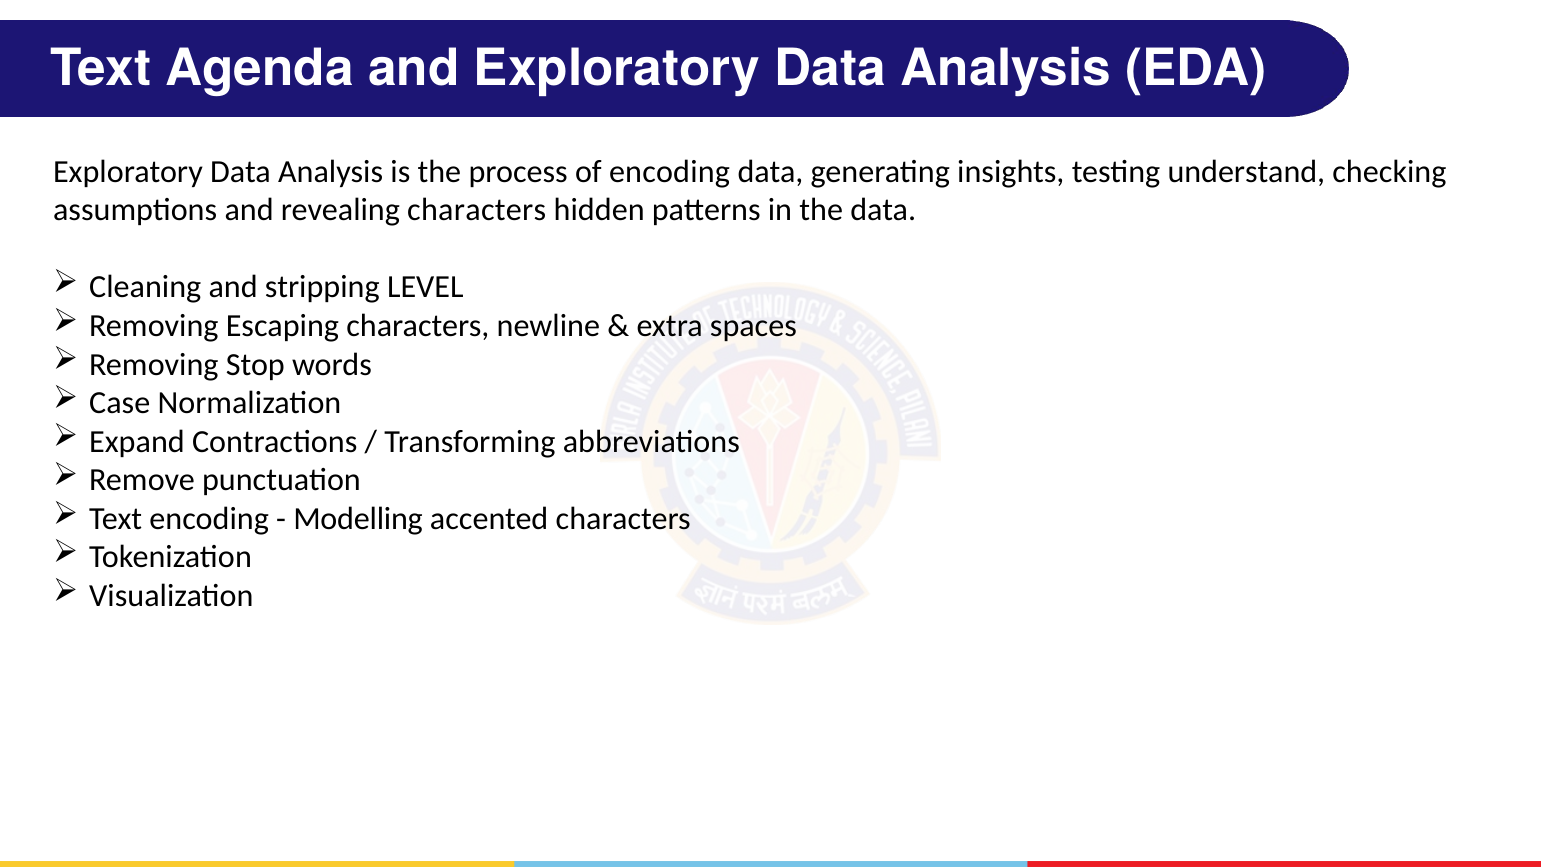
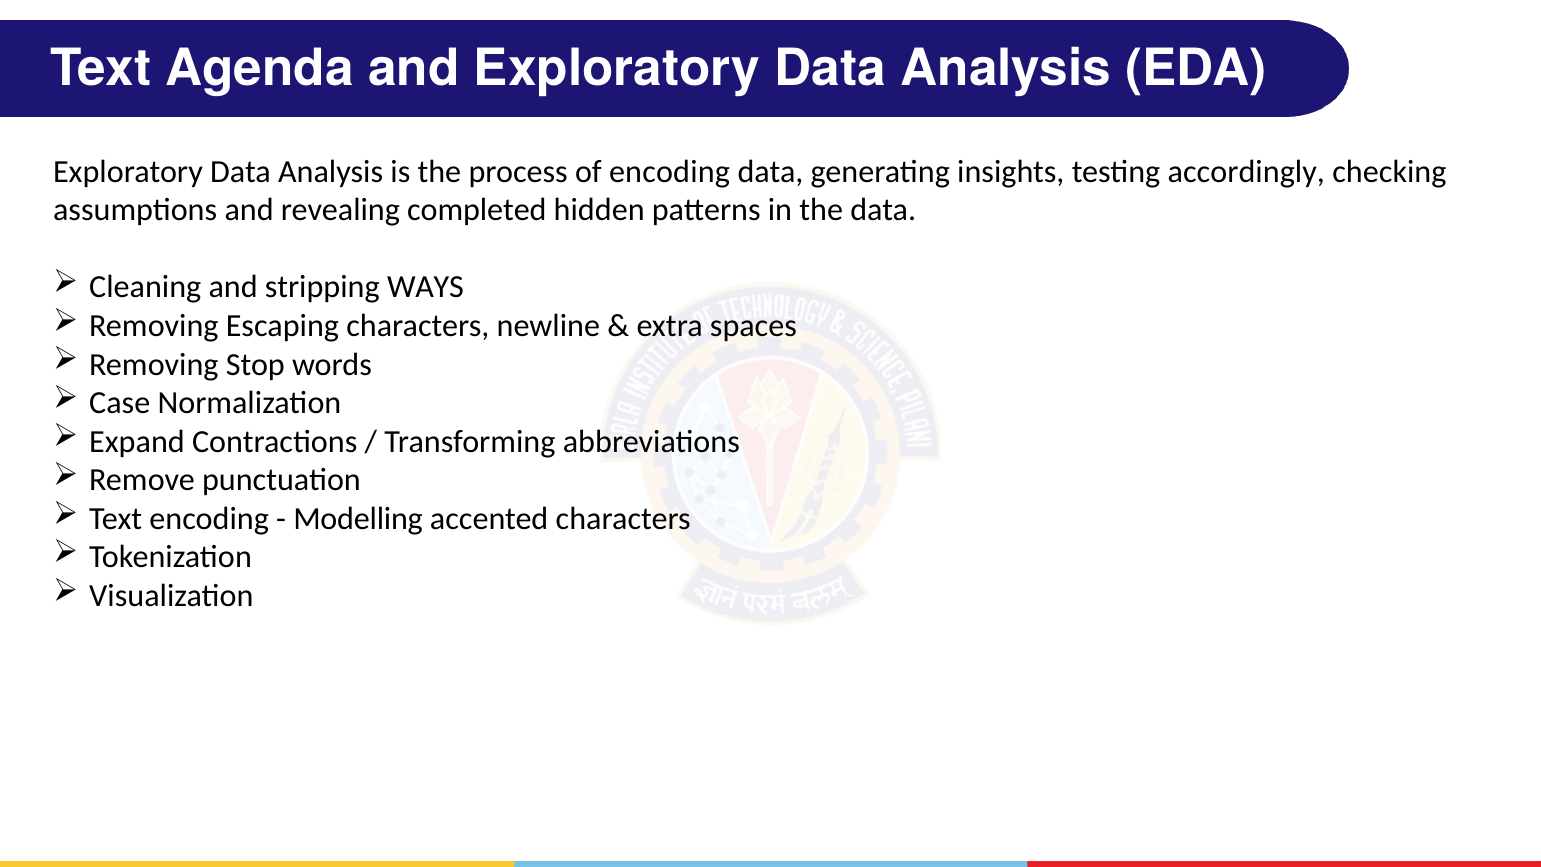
understand: understand -> accordingly
revealing characters: characters -> completed
LEVEL: LEVEL -> WAYS
